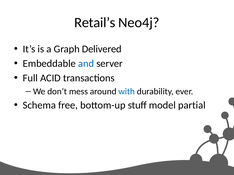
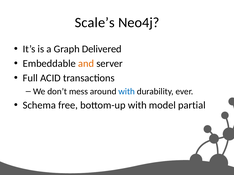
Retail’s: Retail’s -> Scale’s
and colour: blue -> orange
bottom-up stuff: stuff -> with
